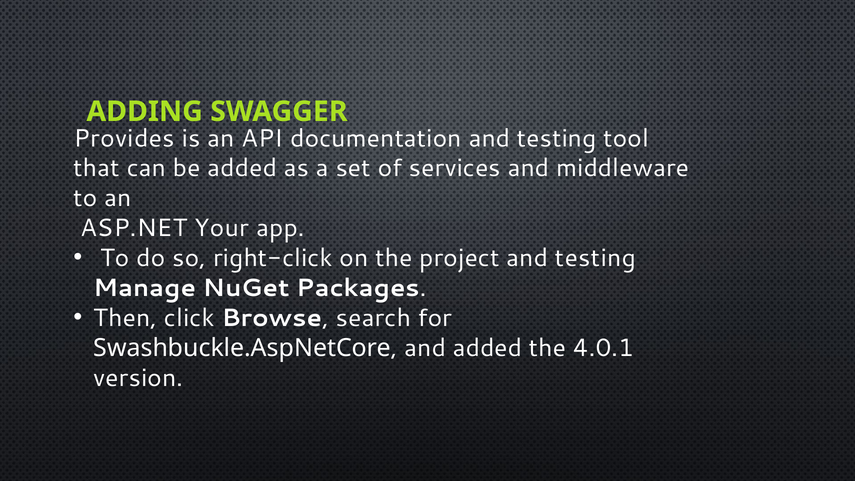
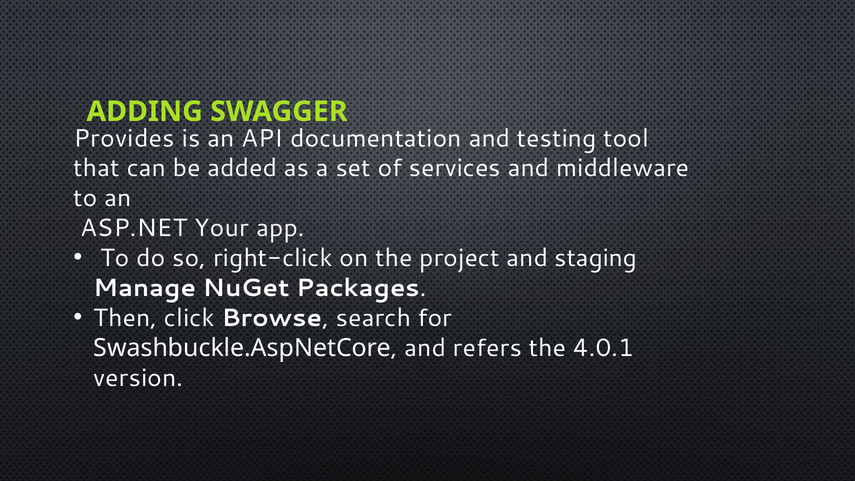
project and testing: testing -> staging
and added: added -> refers
